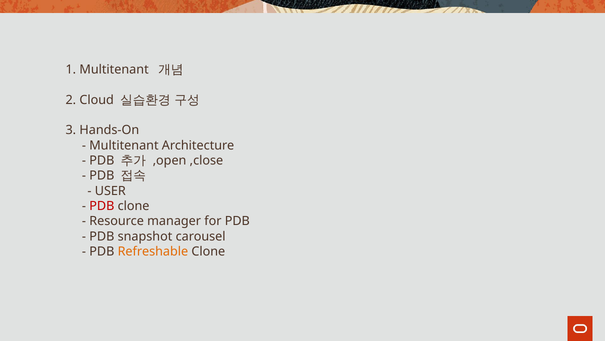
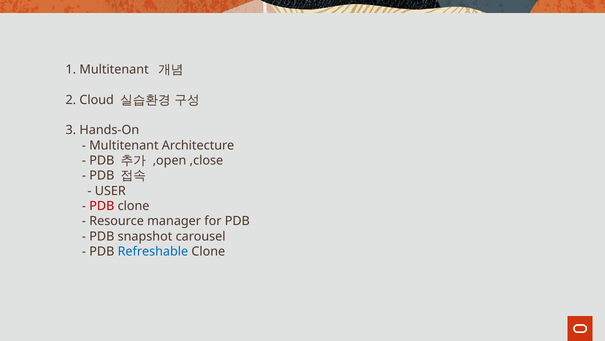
Refreshable colour: orange -> blue
